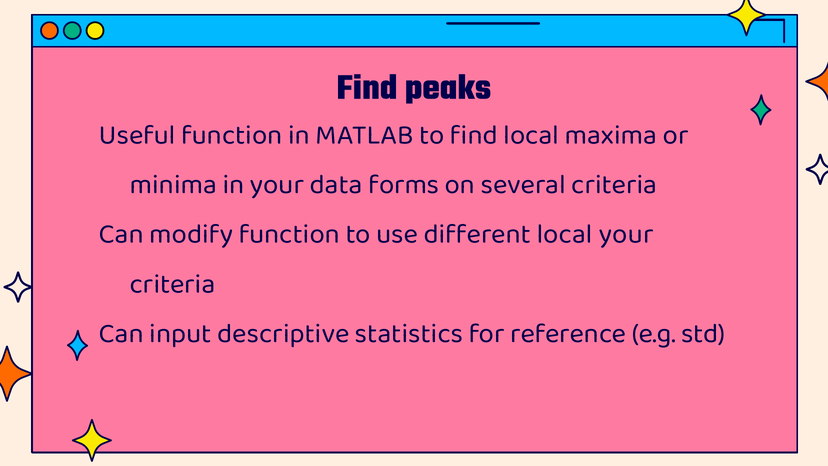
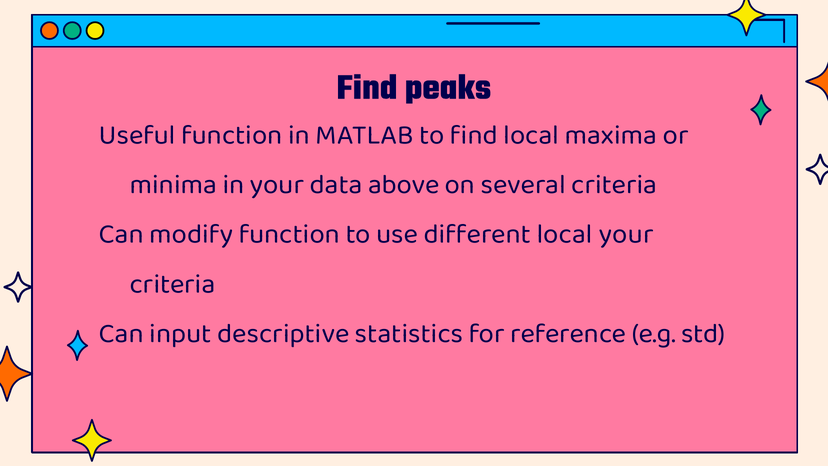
forms: forms -> above
